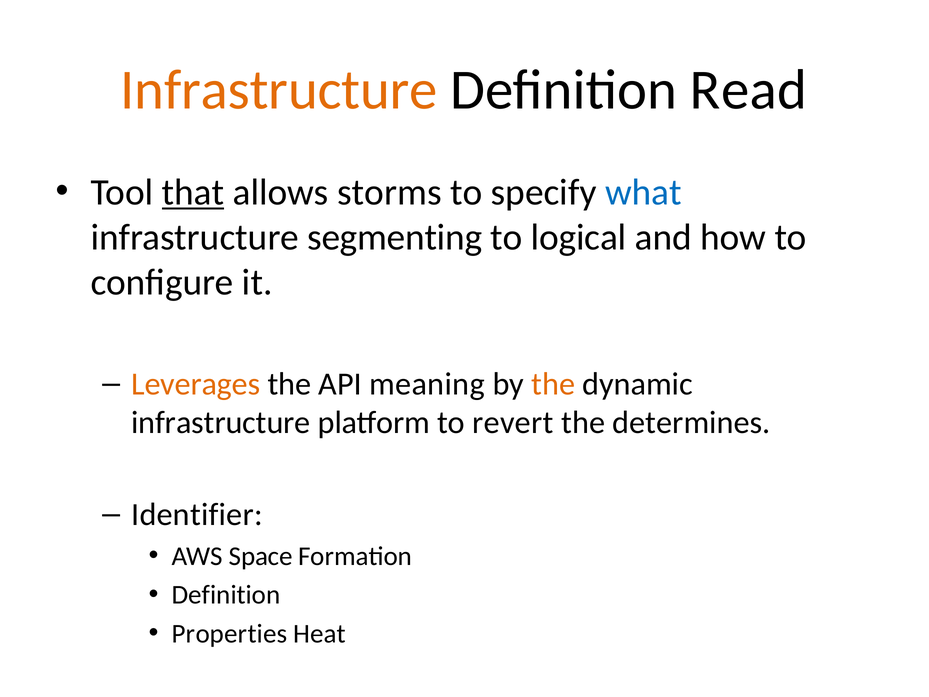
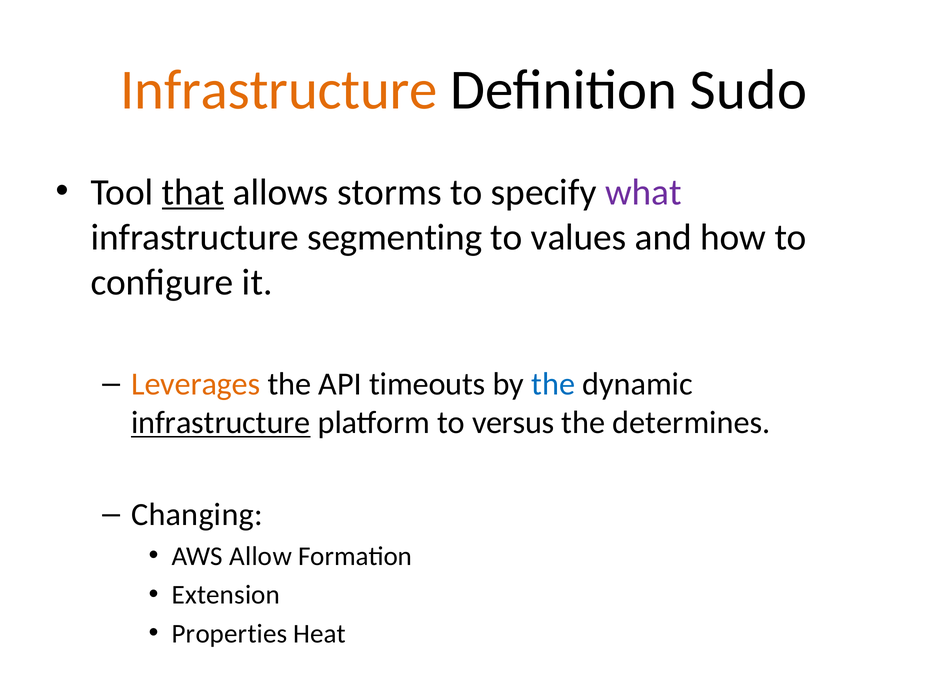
Read: Read -> Sudo
what colour: blue -> purple
logical: logical -> values
meaning: meaning -> timeouts
the at (553, 384) colour: orange -> blue
infrastructure at (221, 423) underline: none -> present
revert: revert -> versus
Identifier: Identifier -> Changing
Space: Space -> Allow
Definition at (226, 595): Definition -> Extension
